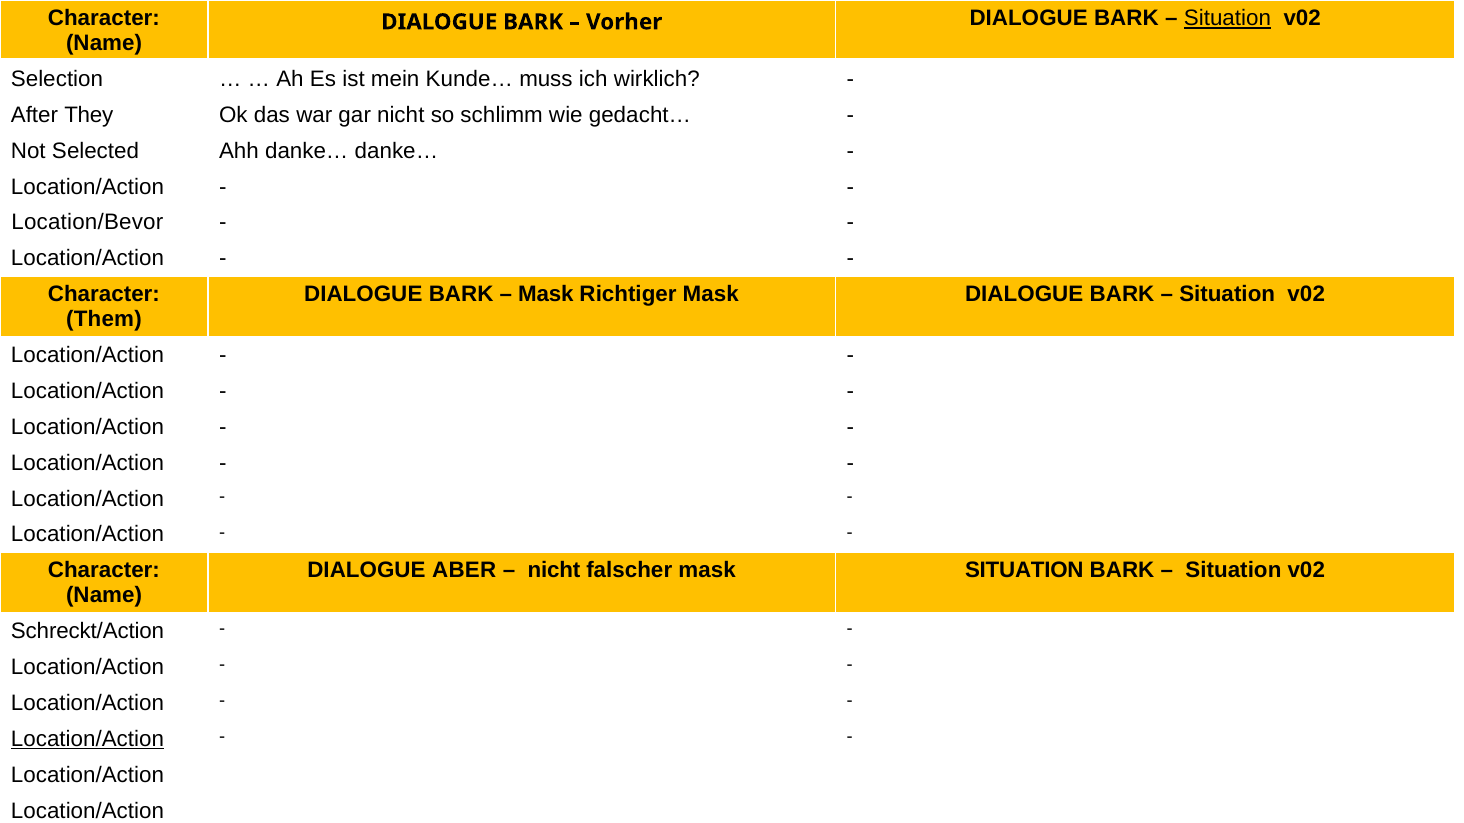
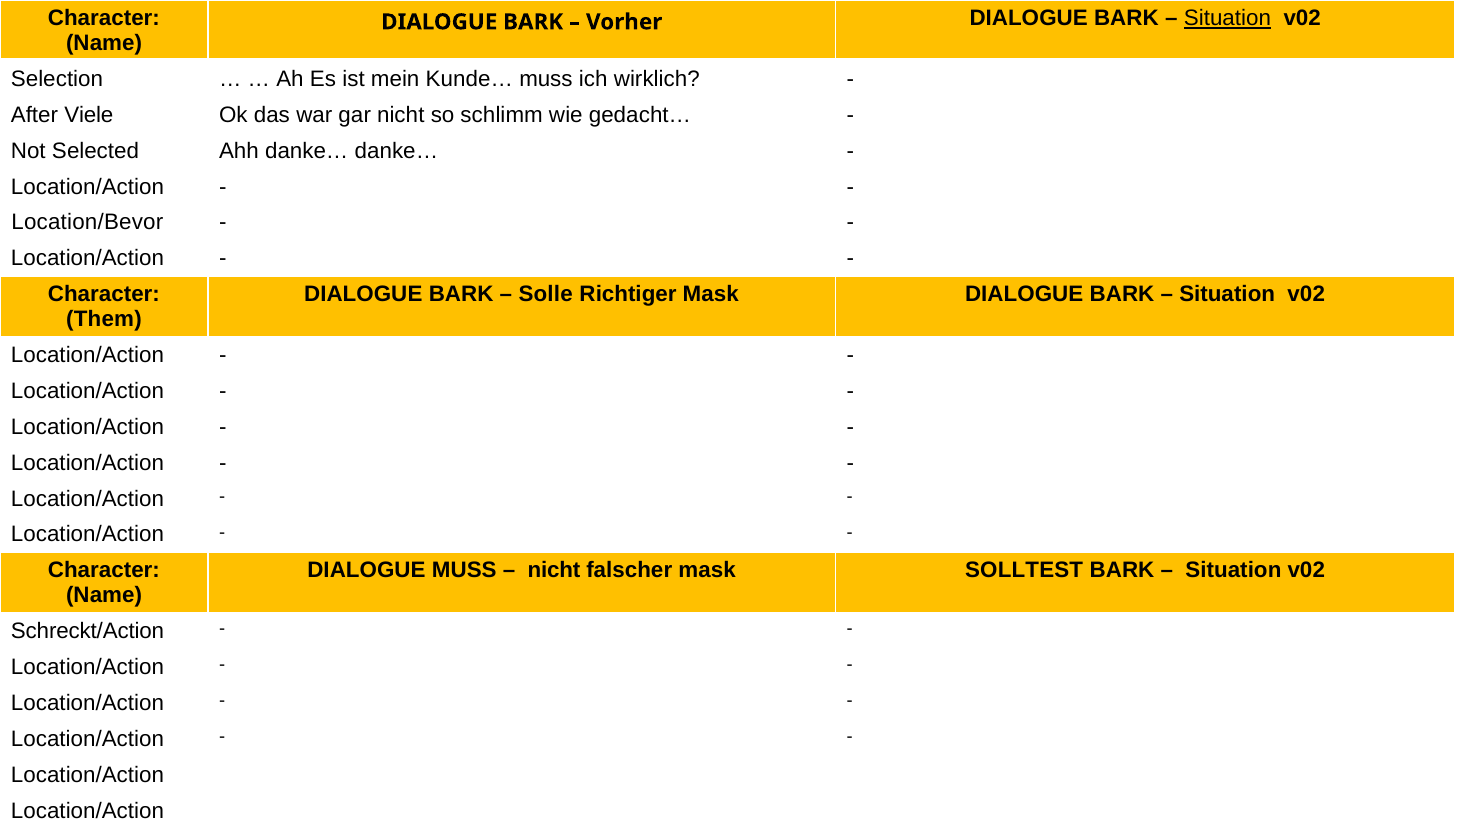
They: They -> Viele
Mask at (546, 295): Mask -> Solle
DIALOGUE ABER: ABER -> MUSS
mask SITUATION: SITUATION -> SOLLTEST
Location/Action at (87, 739) underline: present -> none
